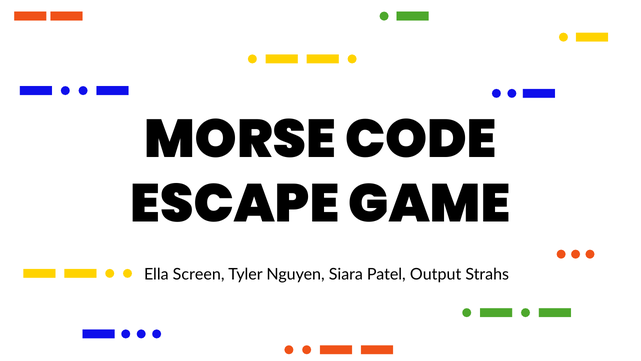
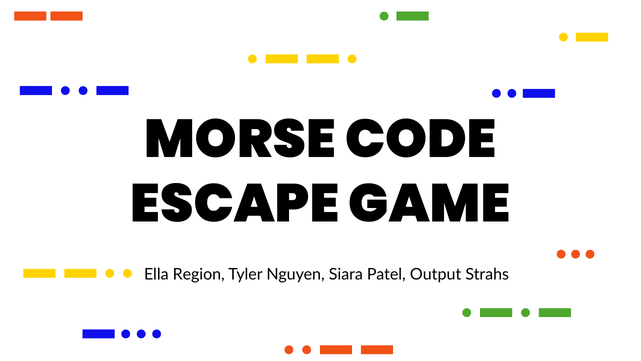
Screen: Screen -> Region
